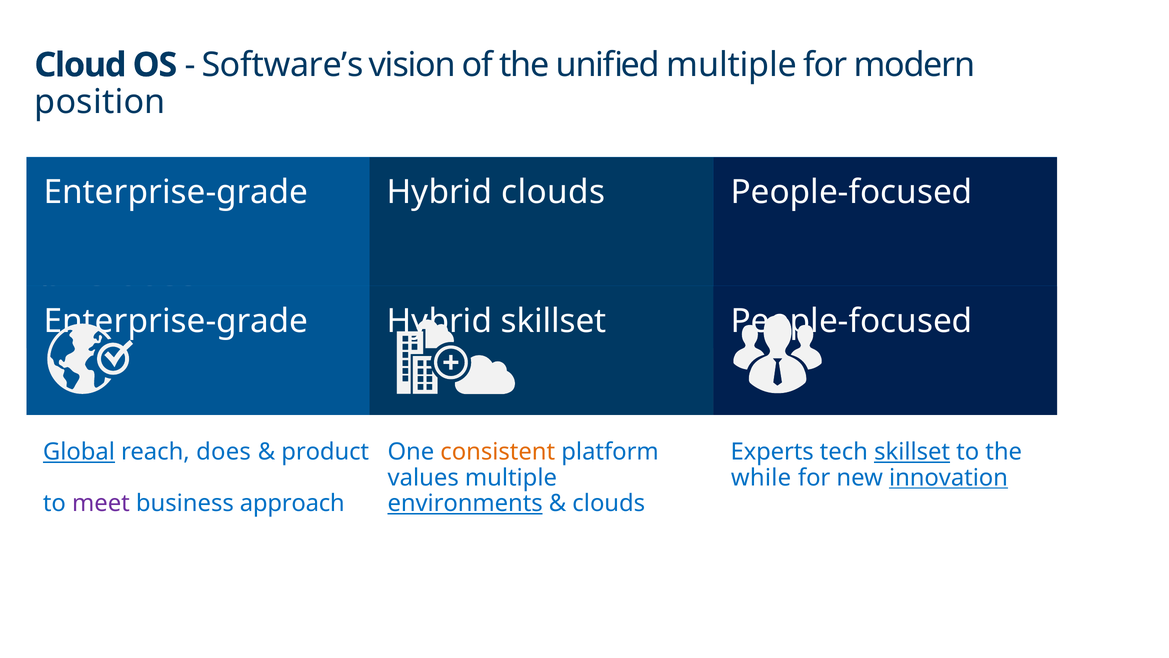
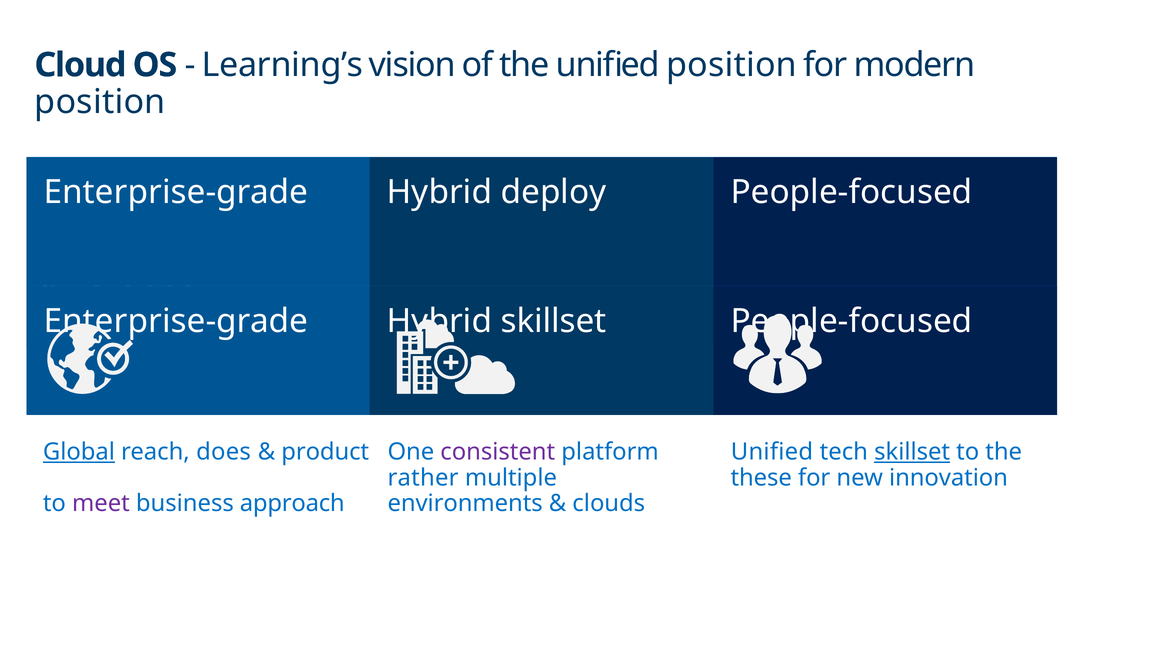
Software’s: Software’s -> Learning’s
unified multiple: multiple -> position
Hybrid clouds: clouds -> deploy
consistent colour: orange -> purple
Experts at (772, 452): Experts -> Unified
values: values -> rather
while: while -> these
innovation underline: present -> none
environments underline: present -> none
